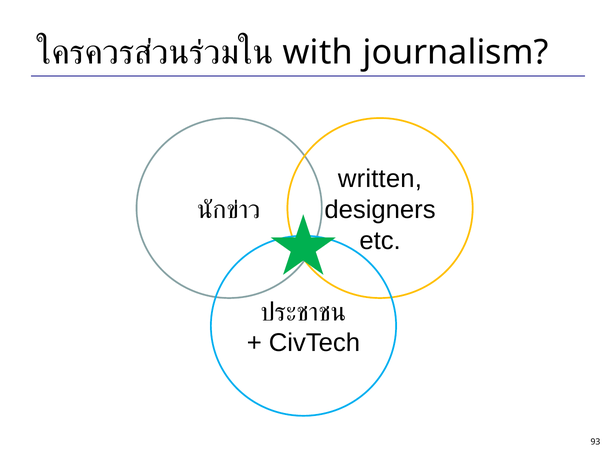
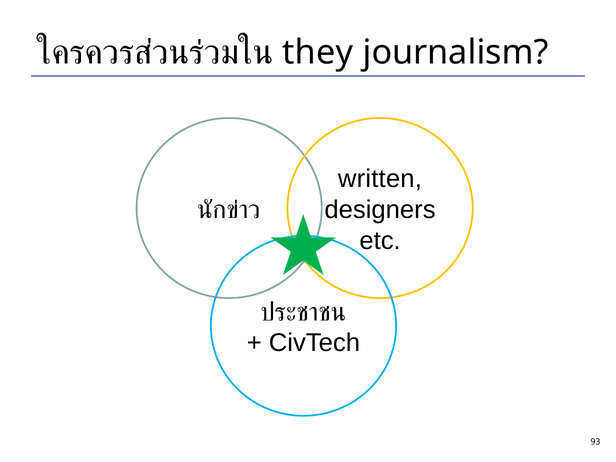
with: with -> they
